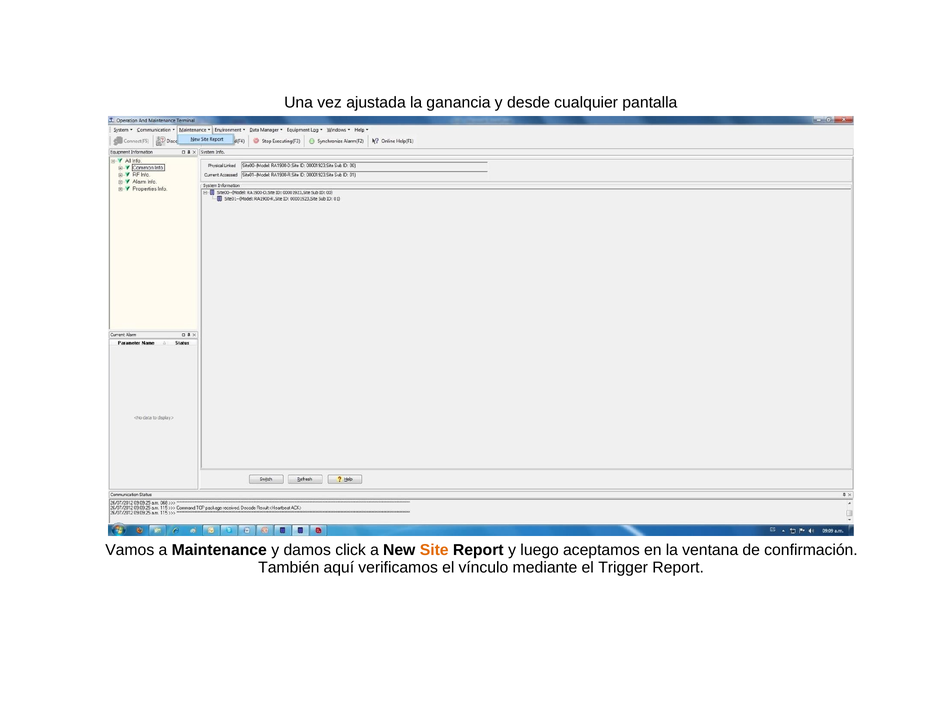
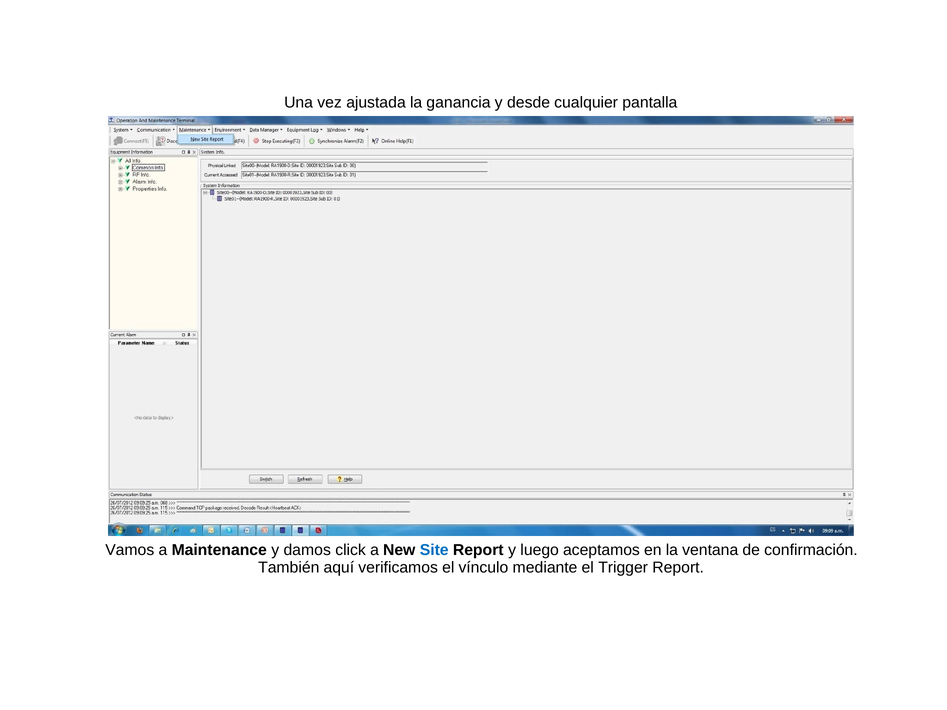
Site colour: orange -> blue
